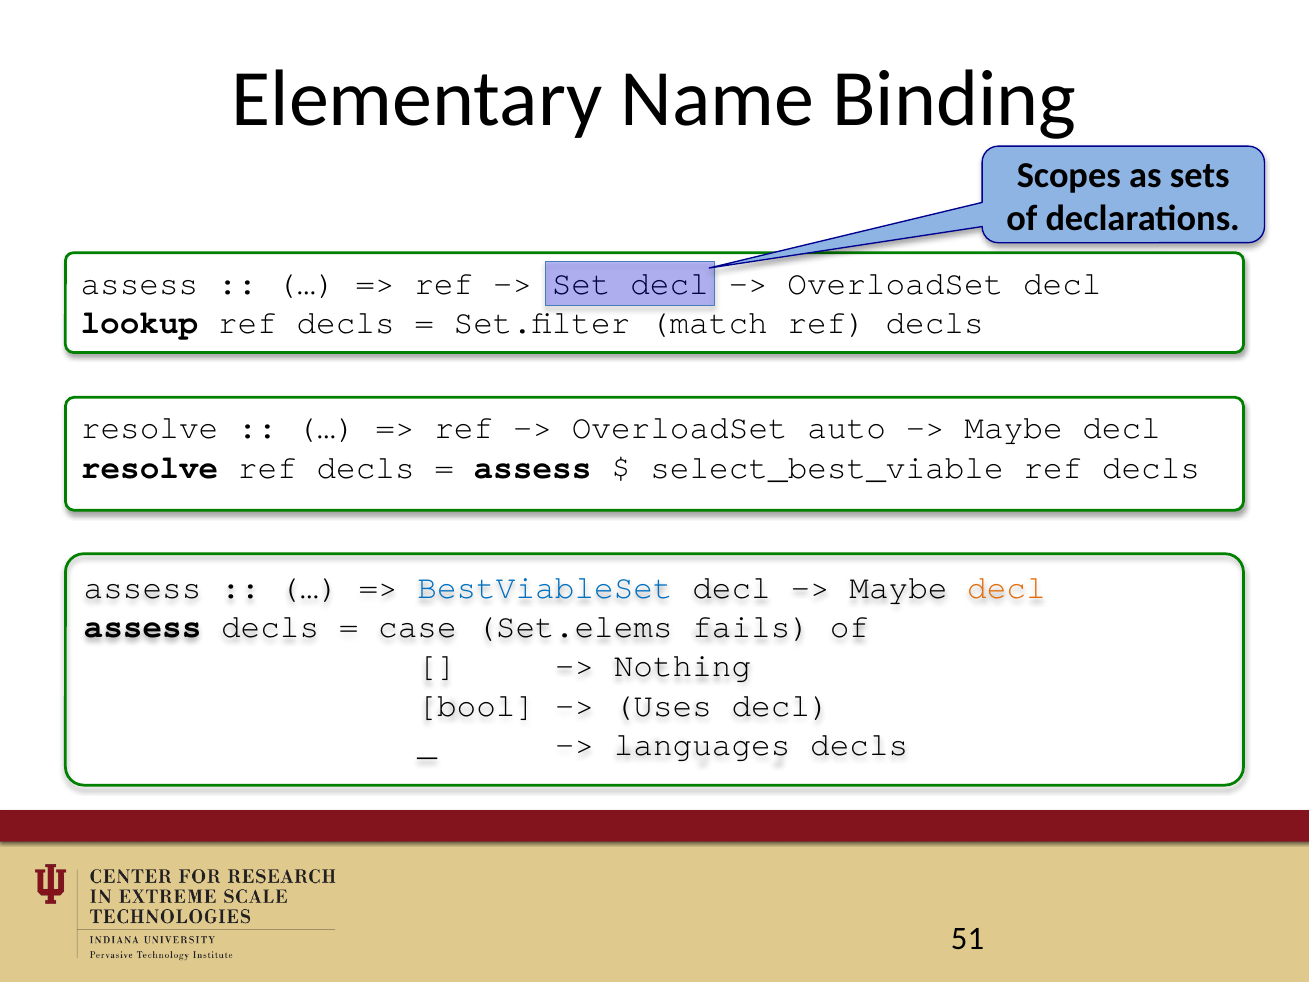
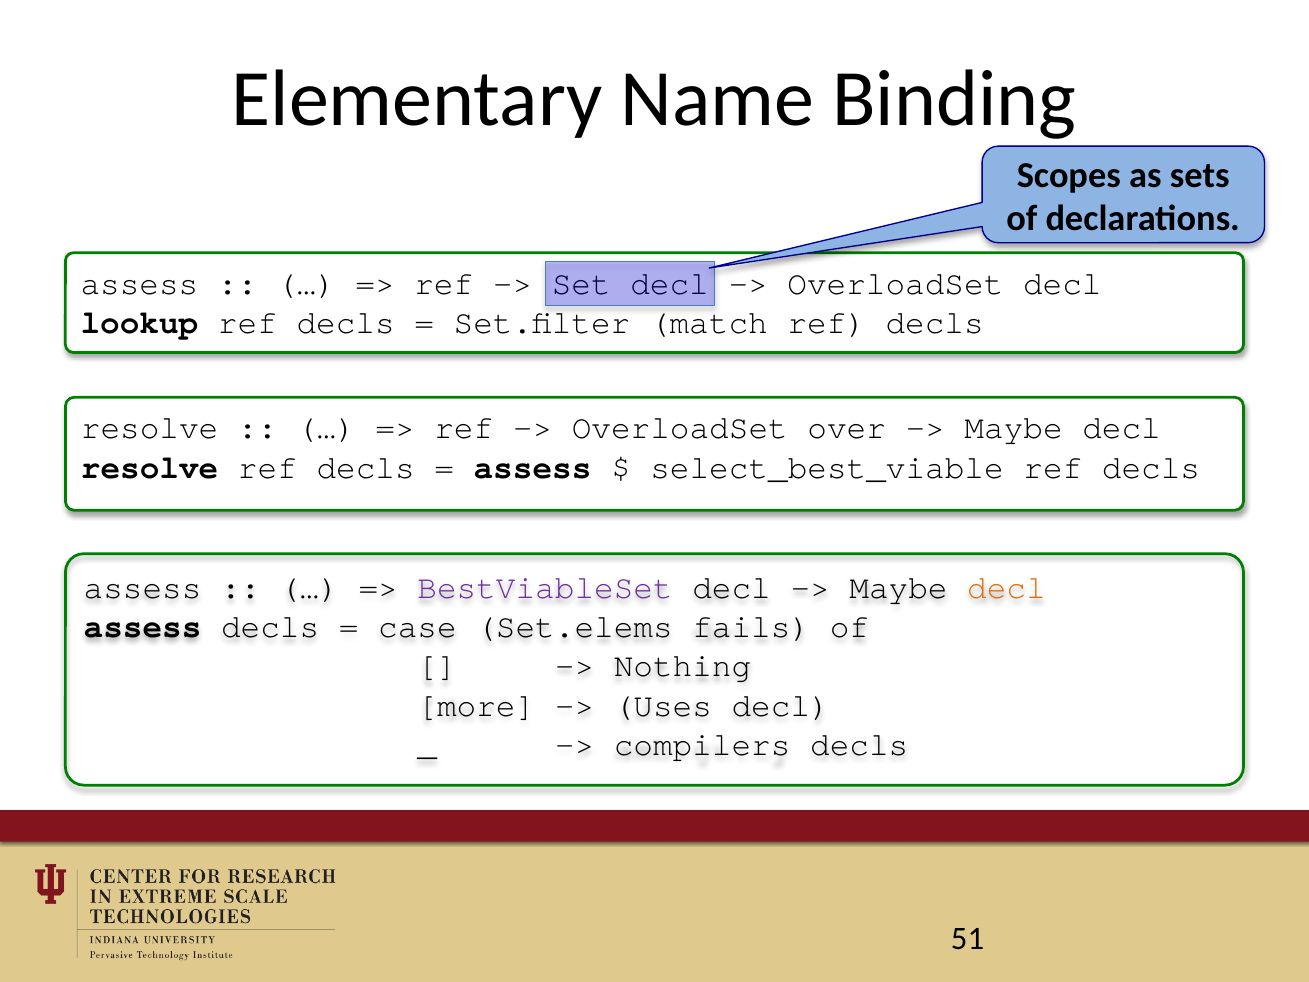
auto: auto -> over
BestViableSet colour: blue -> purple
bool: bool -> more
languages: languages -> compilers
